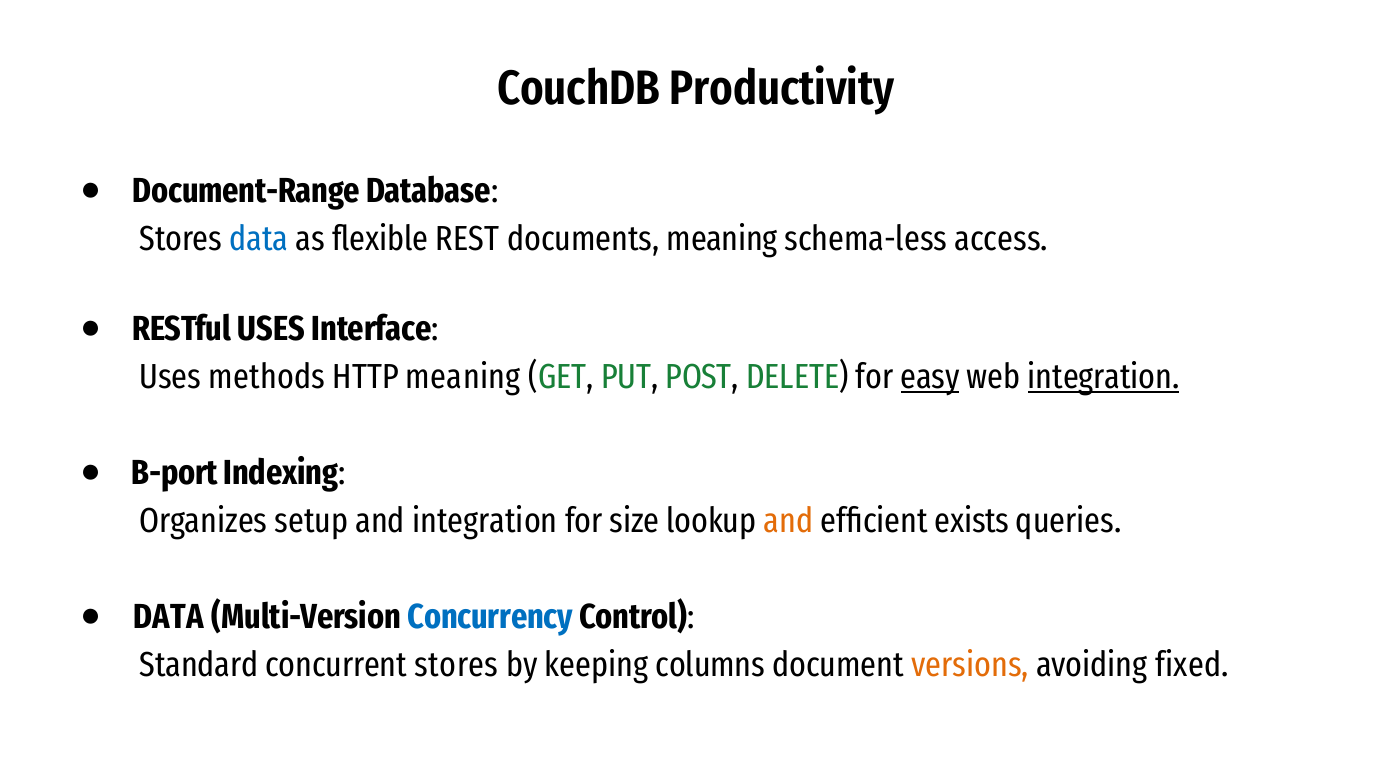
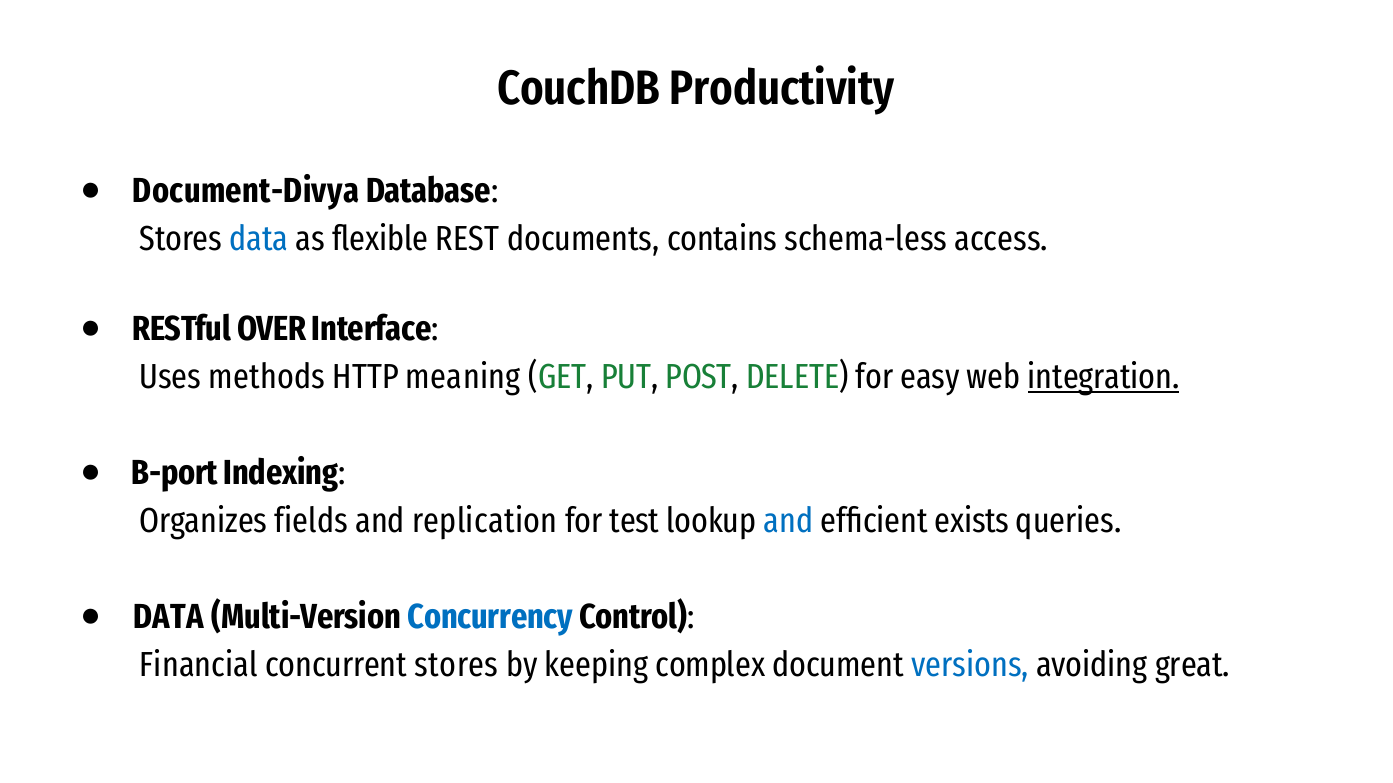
Document-Range: Document-Range -> Document-Divya
documents meaning: meaning -> contains
RESTful USES: USES -> OVER
easy underline: present -> none
setup: setup -> fields
and integration: integration -> replication
size: size -> test
and at (789, 521) colour: orange -> blue
Standard: Standard -> Financial
columns: columns -> complex
versions colour: orange -> blue
fixed: fixed -> great
